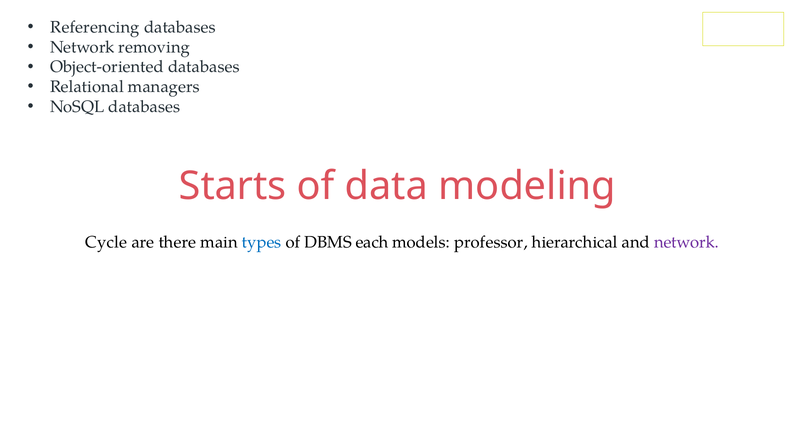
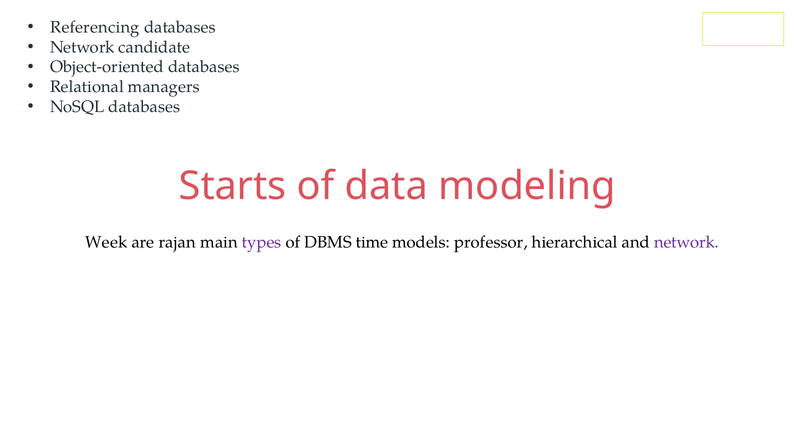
removing: removing -> candidate
Cycle: Cycle -> Week
there: there -> rajan
types colour: blue -> purple
each: each -> time
